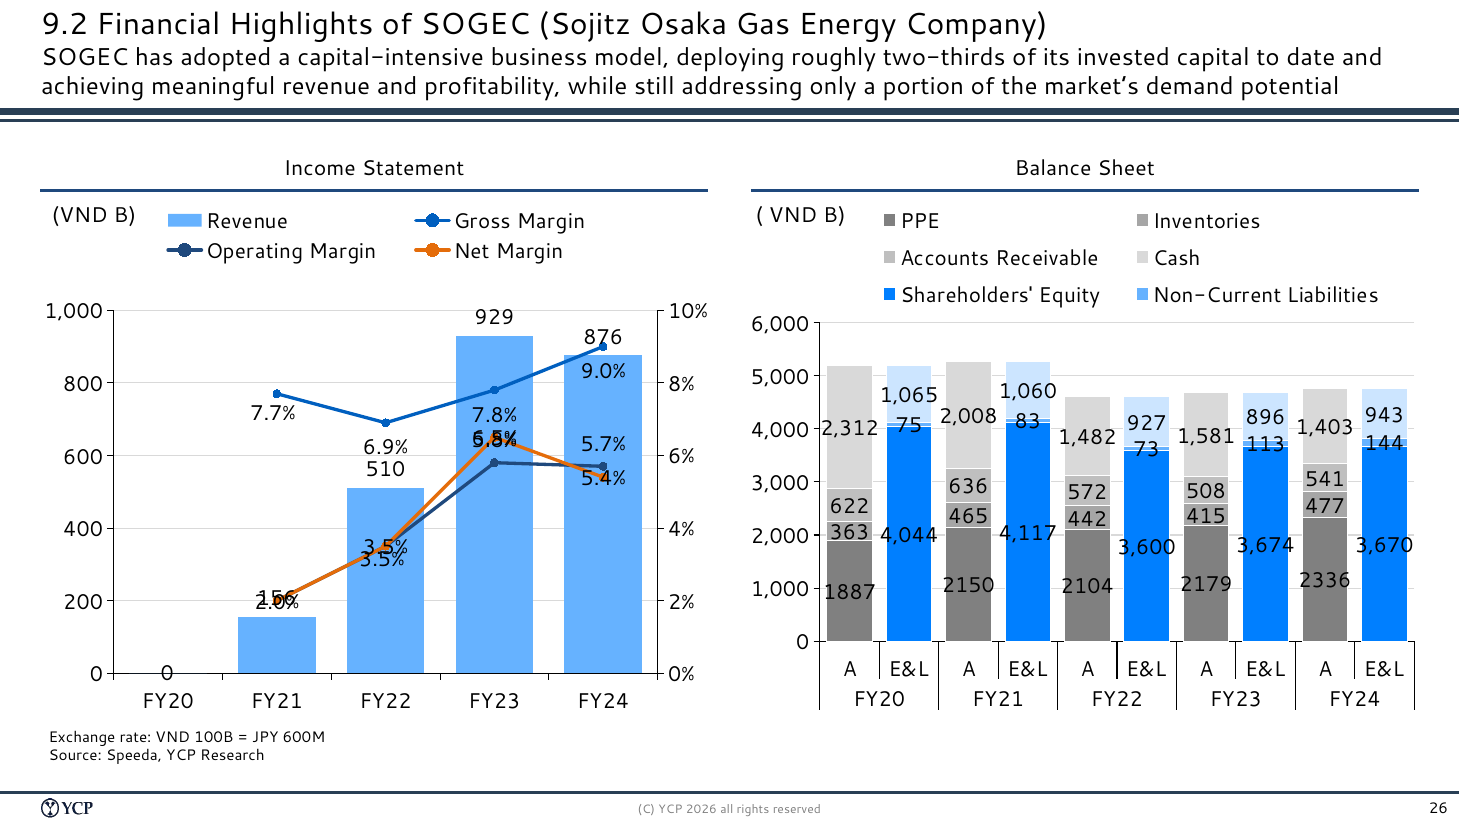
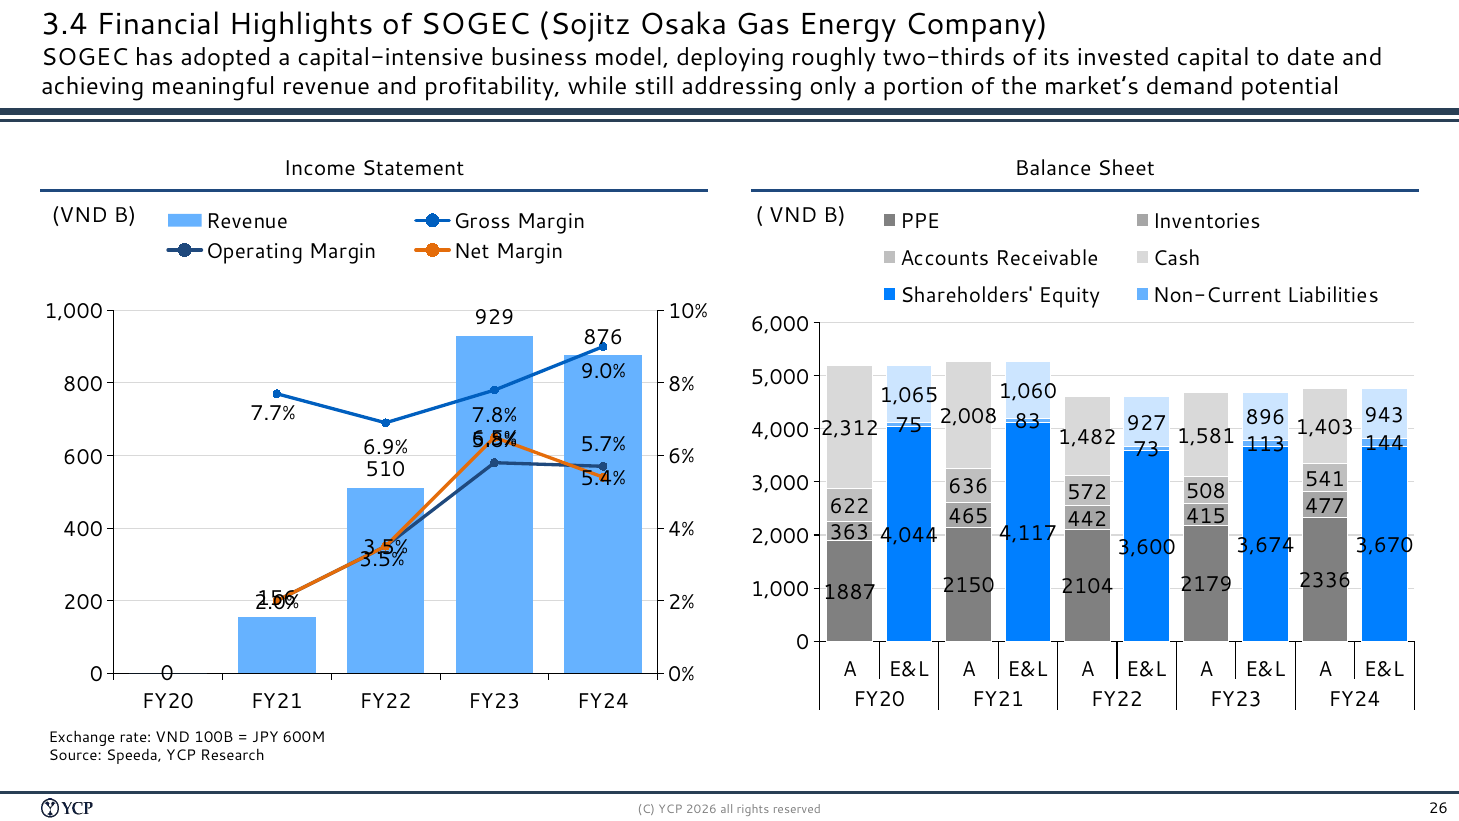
9.2: 9.2 -> 3.4
